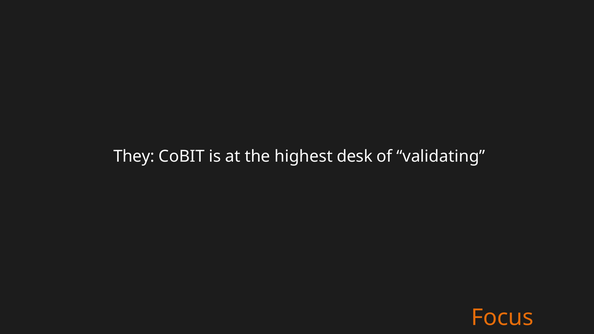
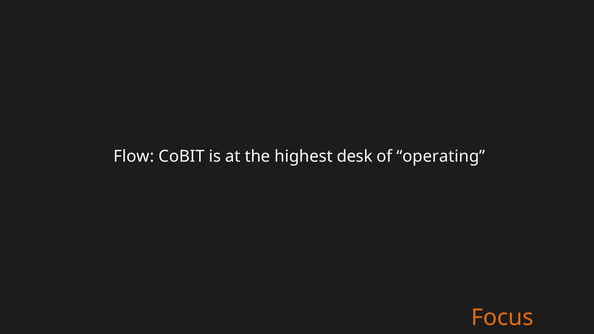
They: They -> Flow
validating: validating -> operating
